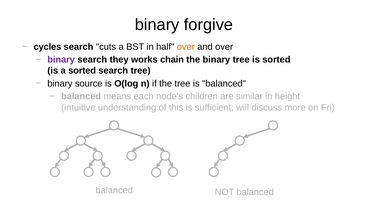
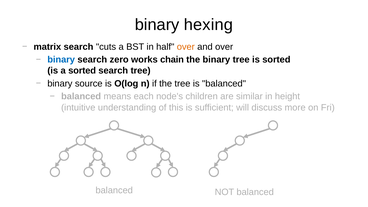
forgive: forgive -> hexing
cycles: cycles -> matrix
binary at (61, 60) colour: purple -> blue
they: they -> zero
